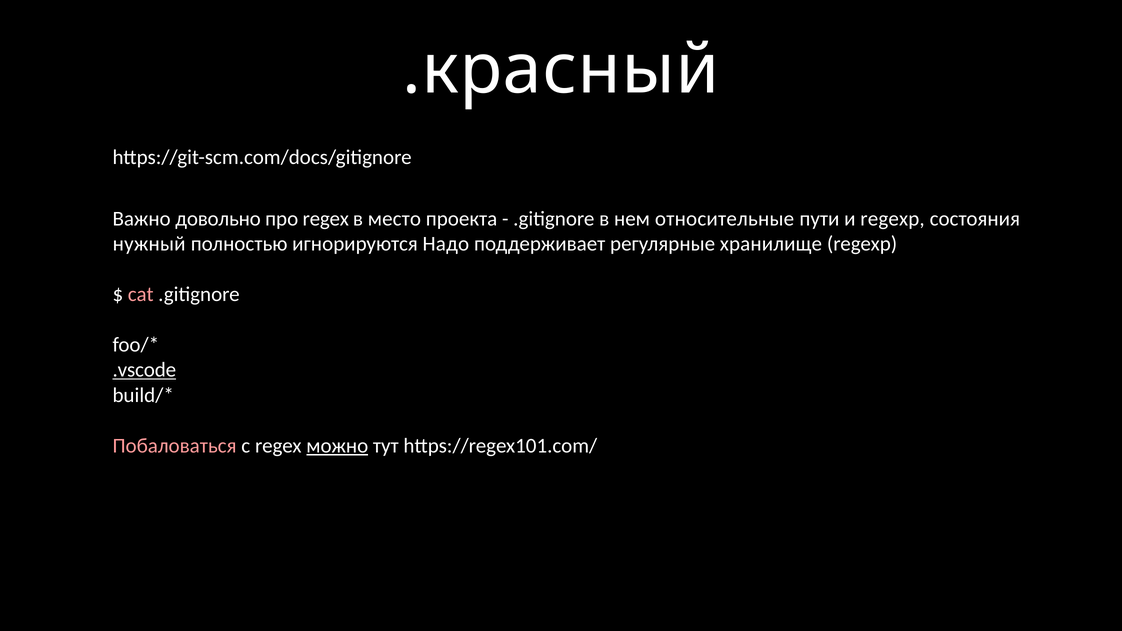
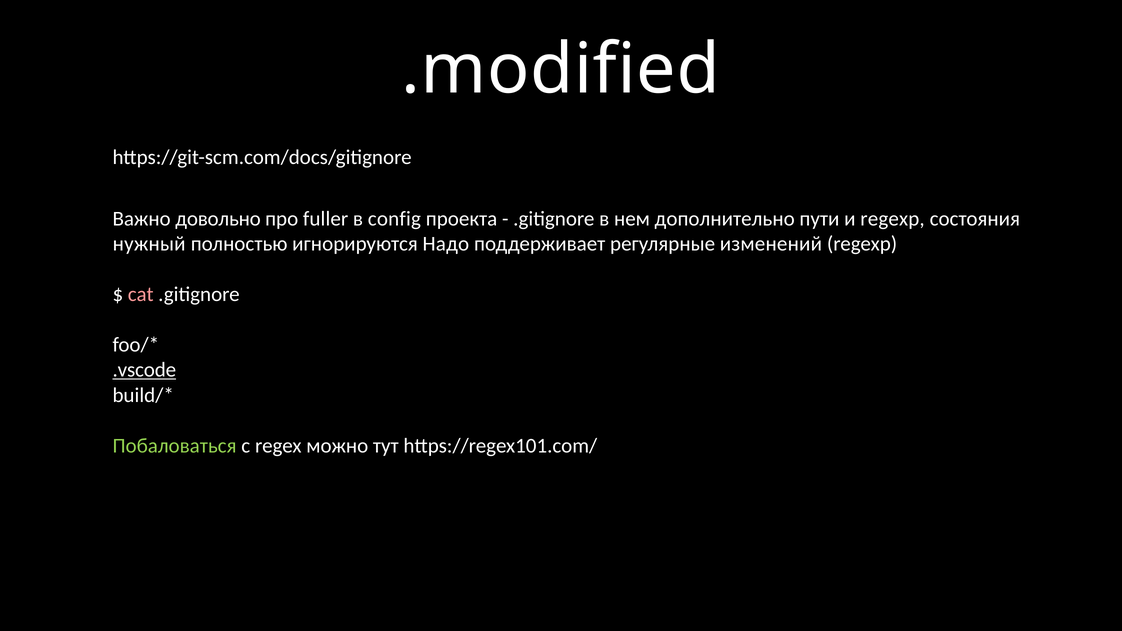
.красный: .красный -> .modified
про regex: regex -> fuller
место: место -> config
относительные: относительные -> дополнительно
хранилище: хранилище -> изменений
Побаловаться colour: pink -> light green
можно underline: present -> none
